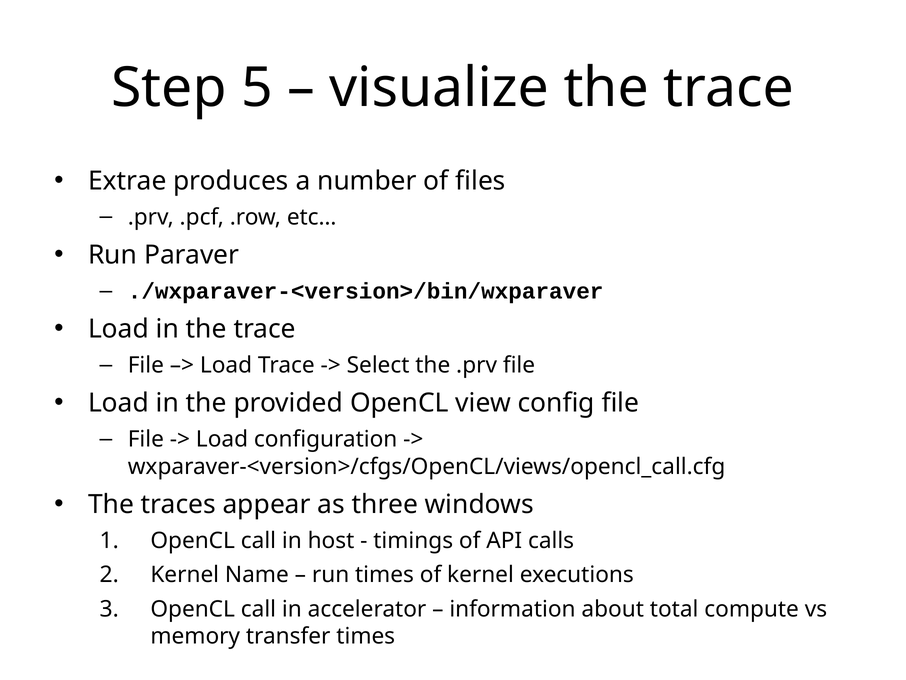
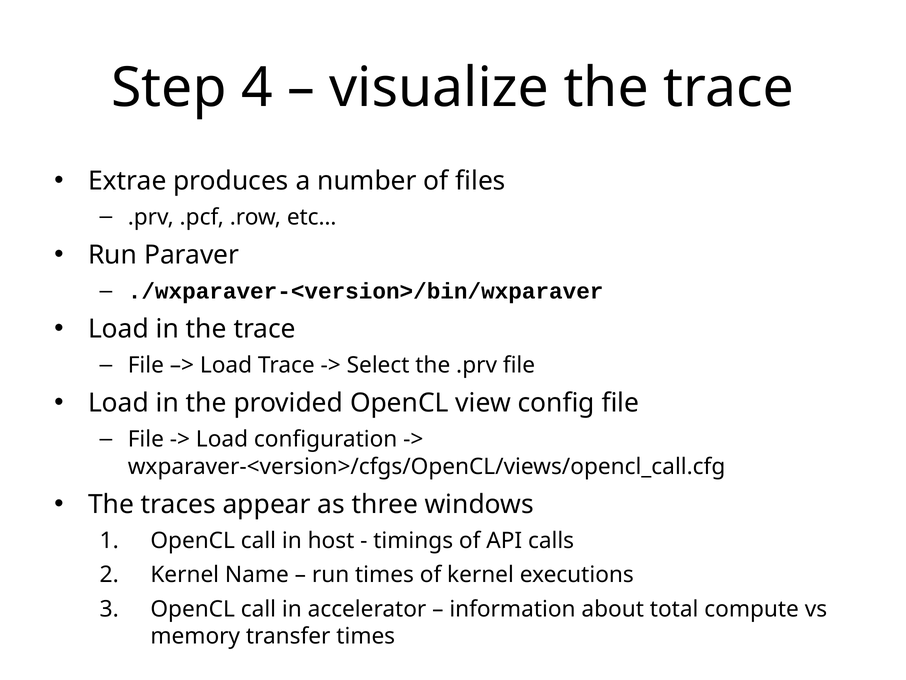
5: 5 -> 4
